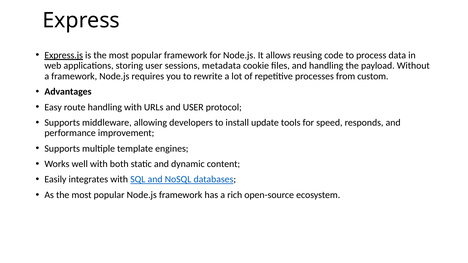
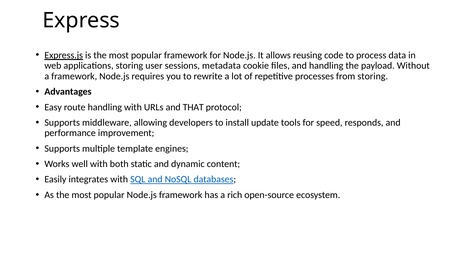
from custom: custom -> storing
and USER: USER -> THAT
